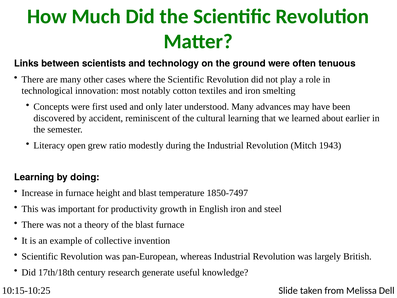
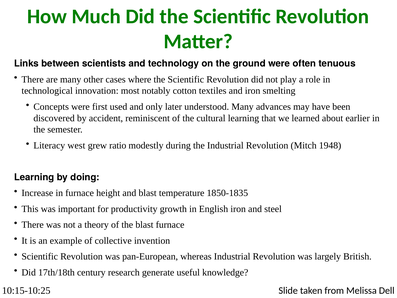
open: open -> west
1943: 1943 -> 1948
1850-7497: 1850-7497 -> 1850-1835
